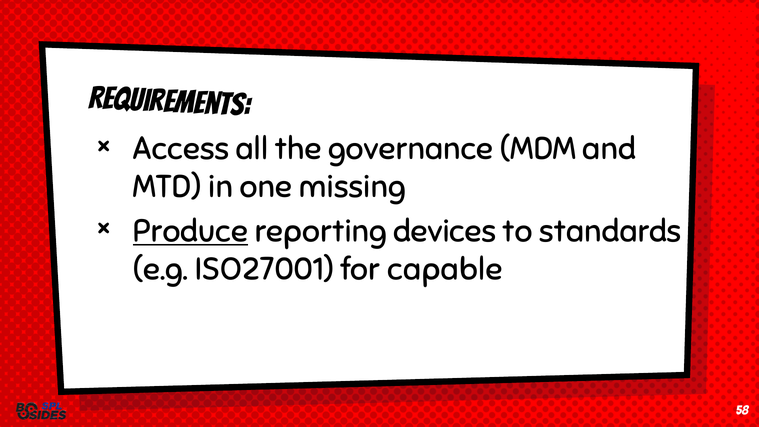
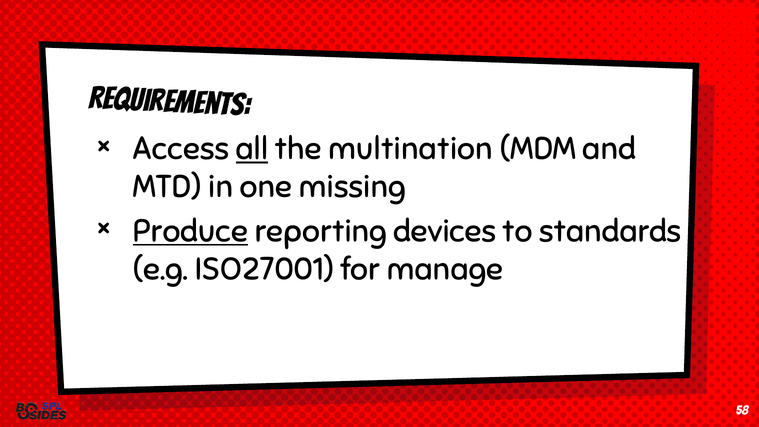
all underline: none -> present
governance: governance -> multination
capable: capable -> manage
